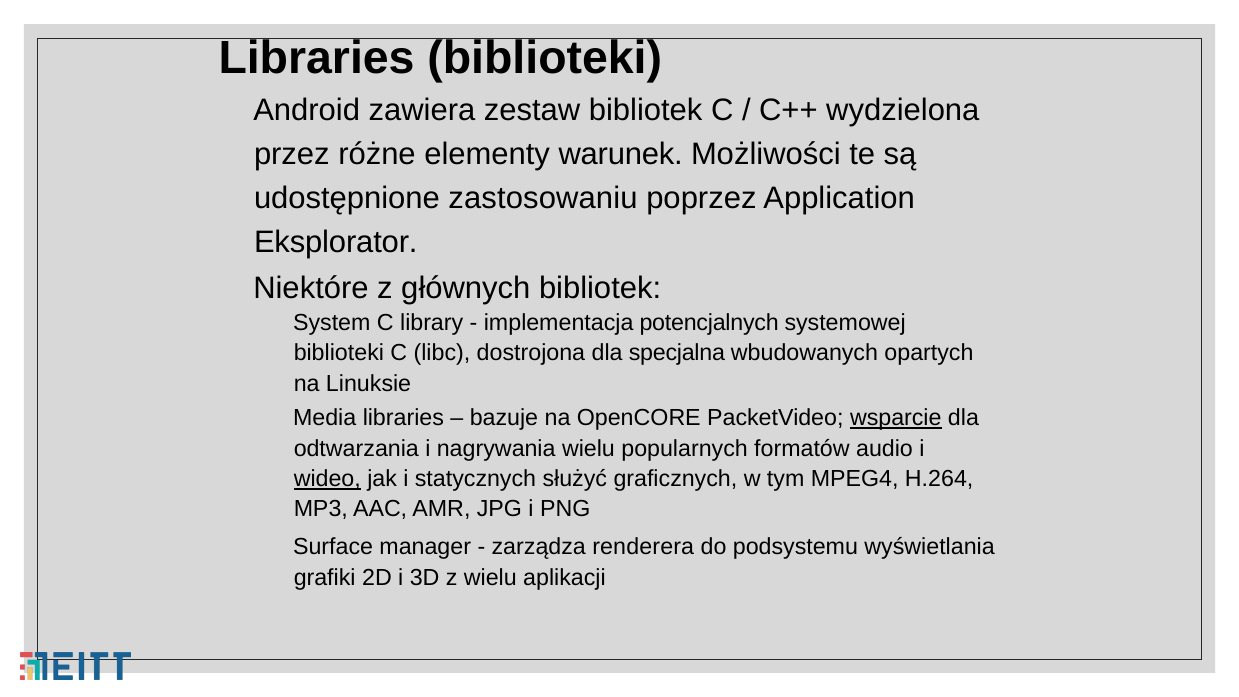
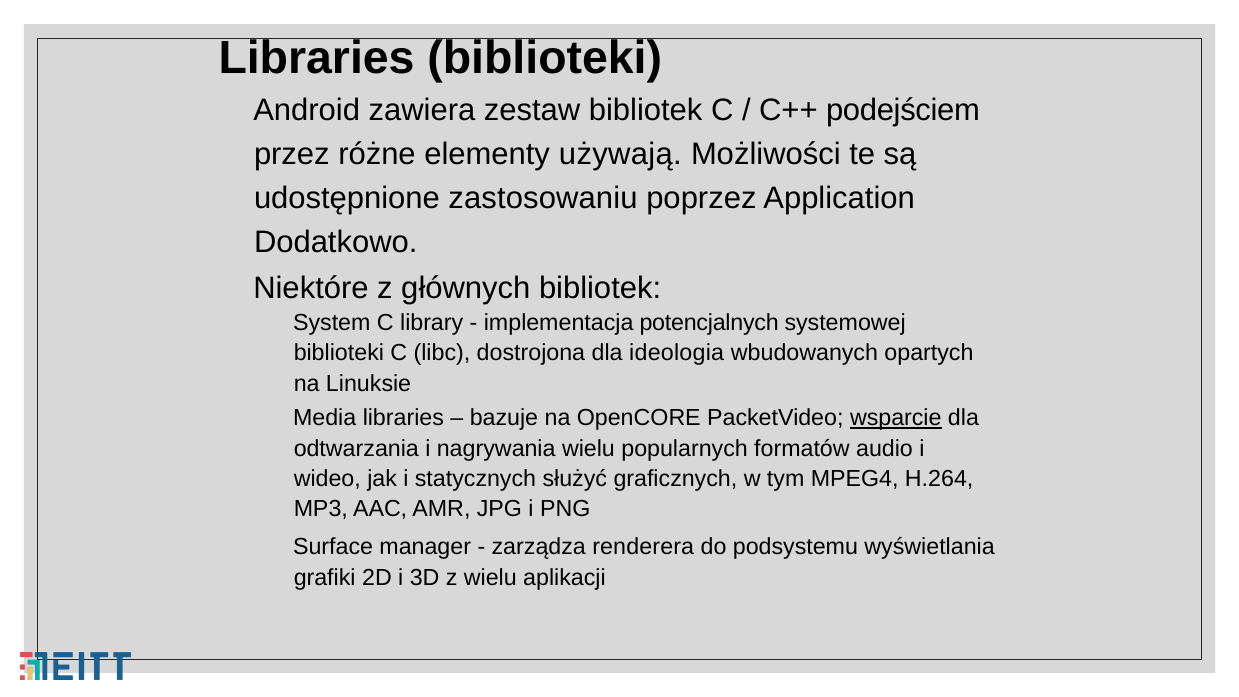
wydzielona: wydzielona -> podejściem
warunek: warunek -> używają
Eksplorator: Eksplorator -> Dodatkowo
specjalna: specjalna -> ideologia
wideo underline: present -> none
